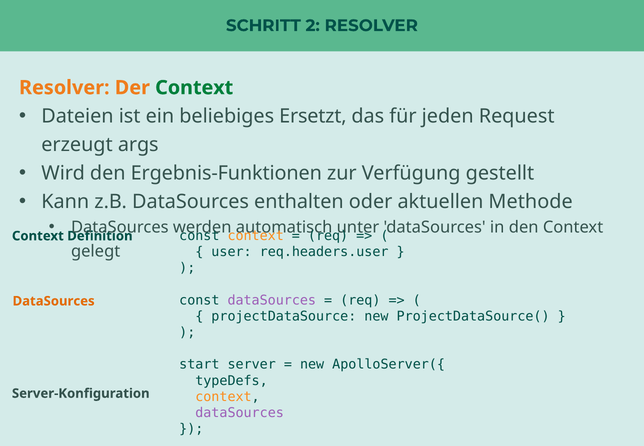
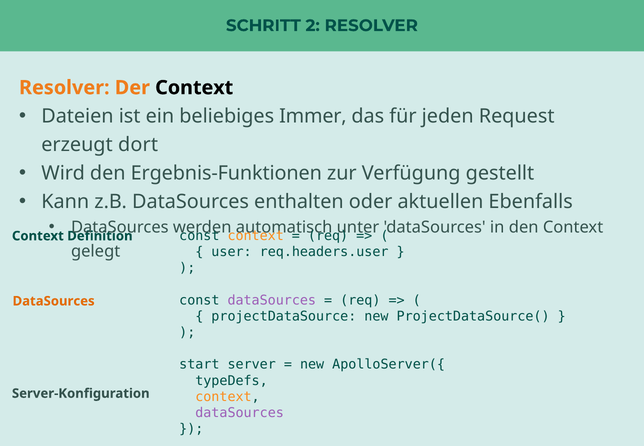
Context at (194, 88) colour: green -> black
Ersetzt: Ersetzt -> Immer
args: args -> dort
Methode: Methode -> Ebenfalls
